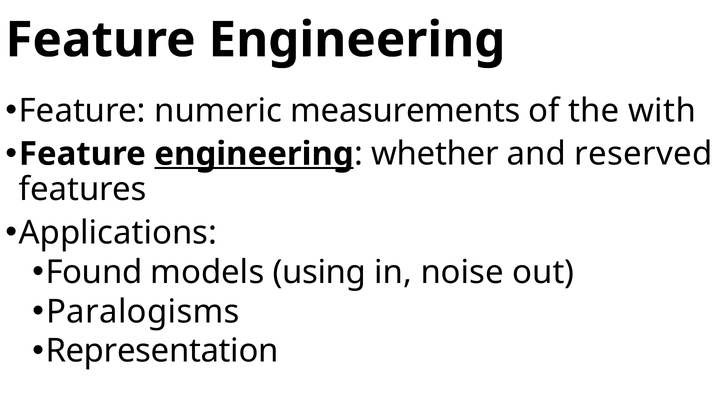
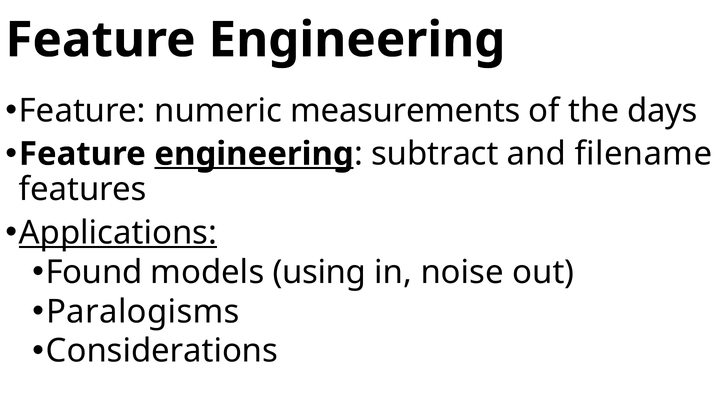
with: with -> days
whether: whether -> subtract
reserved: reserved -> filename
Applications underline: none -> present
Representation: Representation -> Considerations
